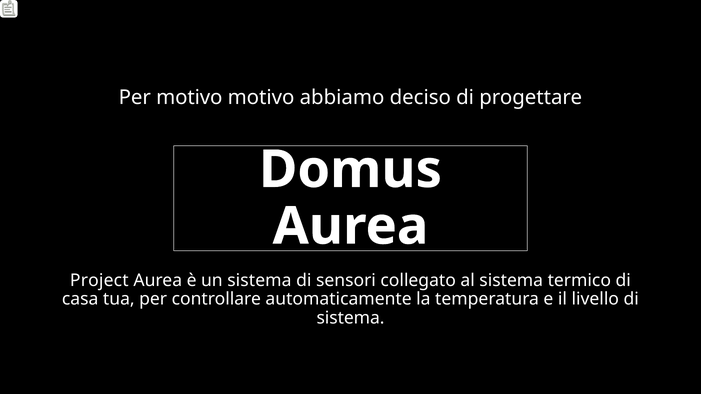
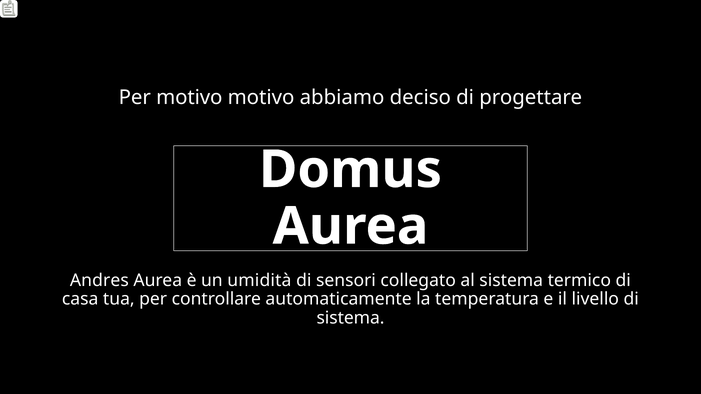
Project: Project -> Andres
un sistema: sistema -> umidità
